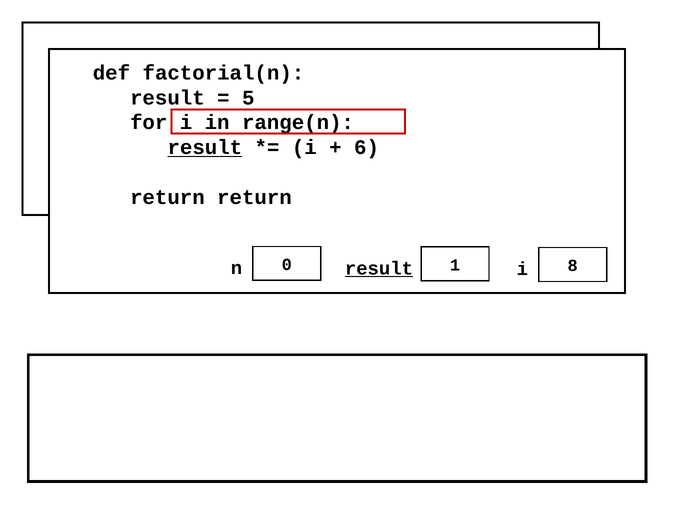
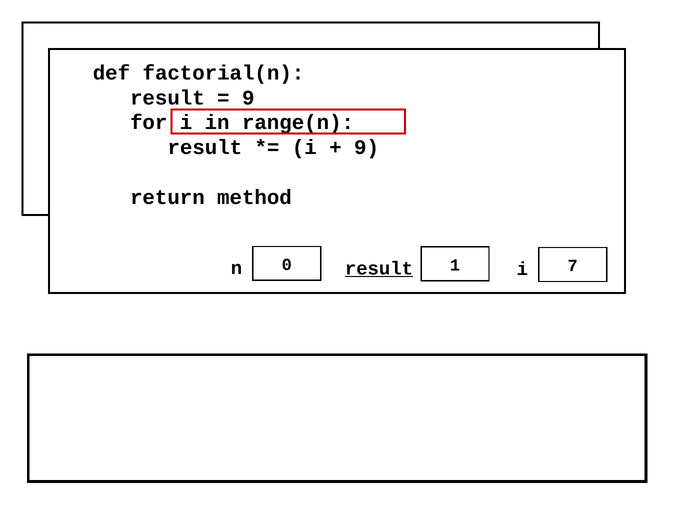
5 at (248, 98): 5 -> 9
result at (205, 148) underline: present -> none
6 at (367, 148): 6 -> 9
return return: return -> method
8: 8 -> 7
